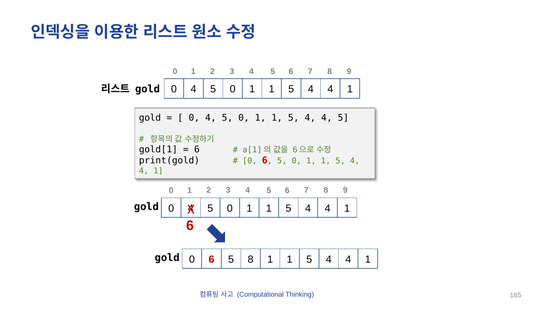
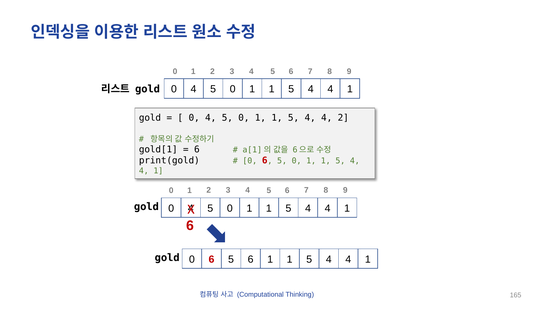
4 4 5: 5 -> 2
6 5 8: 8 -> 6
